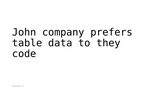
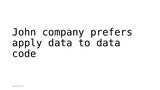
table: table -> apply
to they: they -> data
